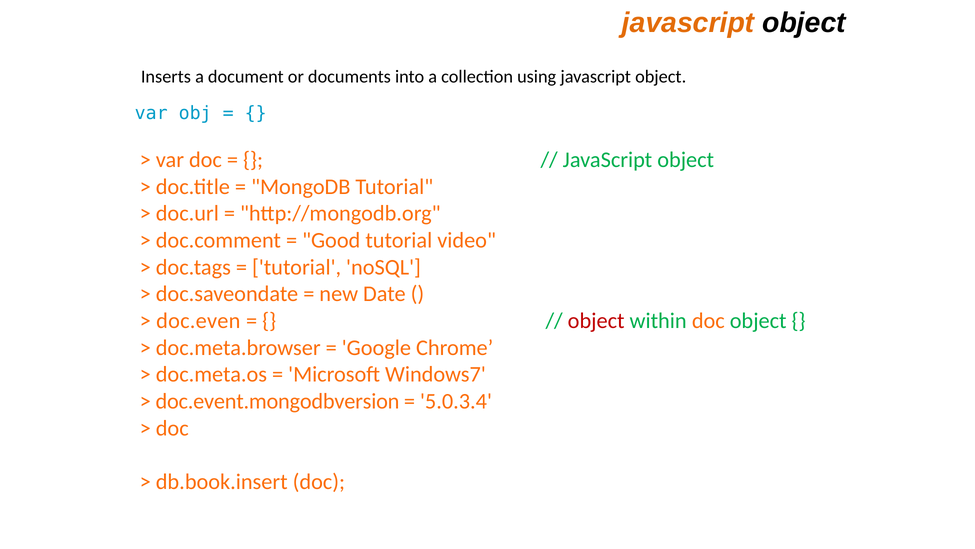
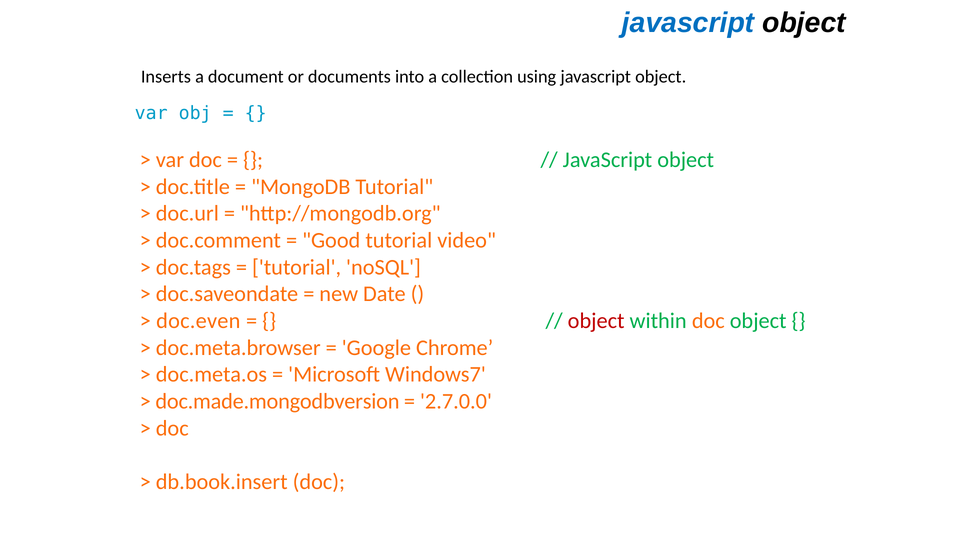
javascript at (688, 23) colour: orange -> blue
doc.event.mongodbversion: doc.event.mongodbversion -> doc.made.mongodbversion
5.0.3.4: 5.0.3.4 -> 2.7.0.0
